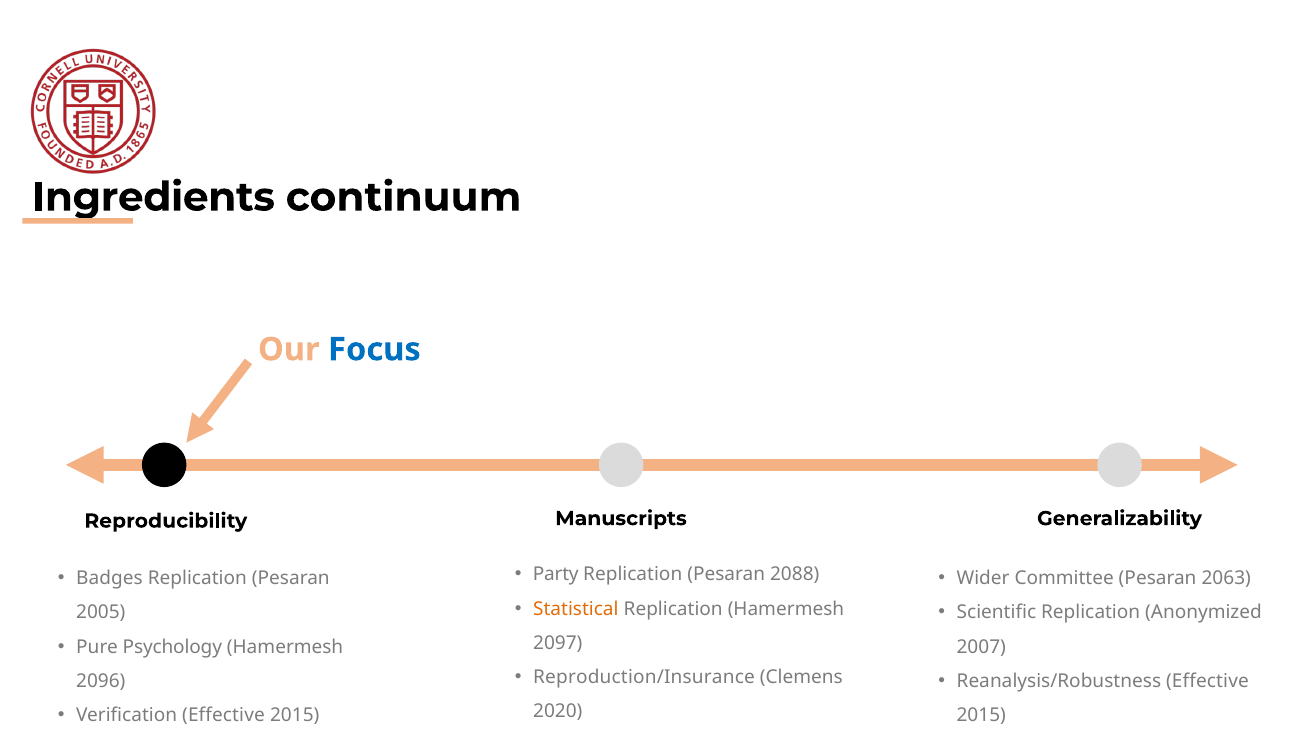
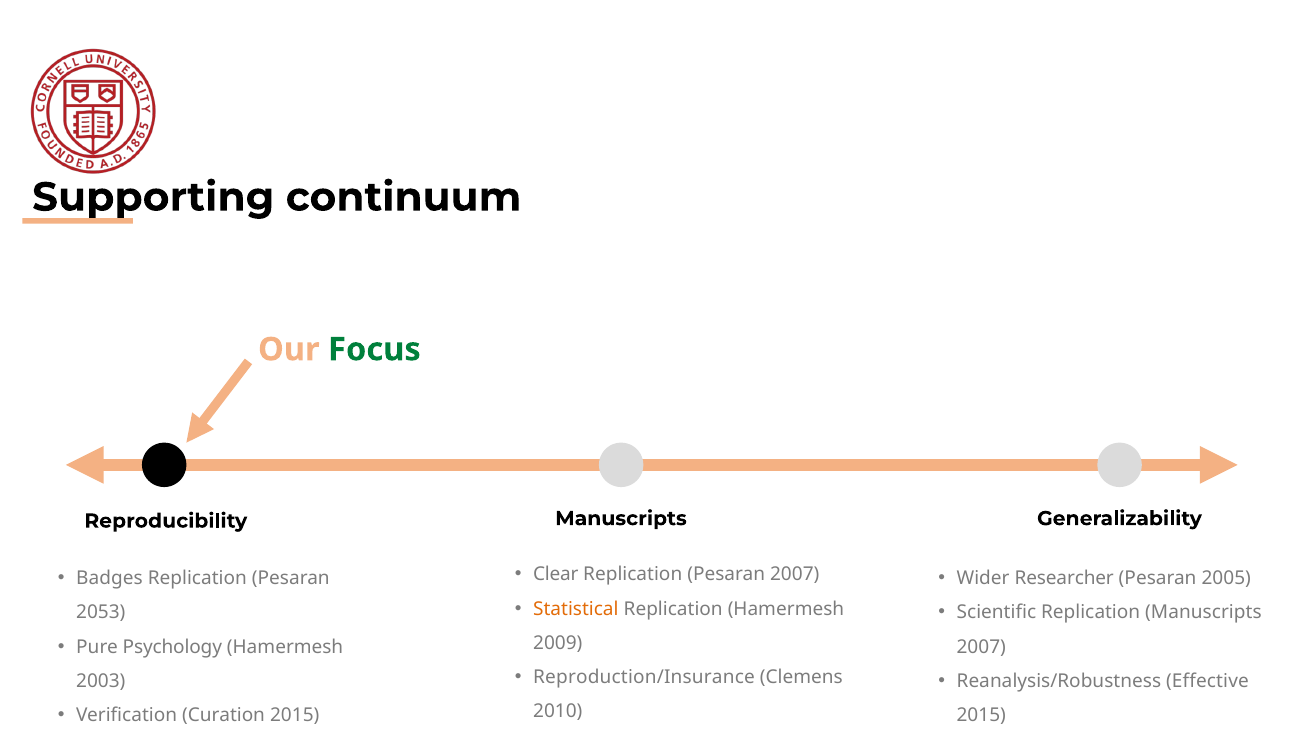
Ingredients: Ingredients -> Supporting
Focus colour: blue -> green
Party: Party -> Clear
Pesaran 2088: 2088 -> 2007
Committee: Committee -> Researcher
2063: 2063 -> 2005
Replication Anonymized: Anonymized -> Manuscripts
2005: 2005 -> 2053
2097: 2097 -> 2009
2096: 2096 -> 2003
Verification Effective: Effective -> Curation
2020: 2020 -> 2010
